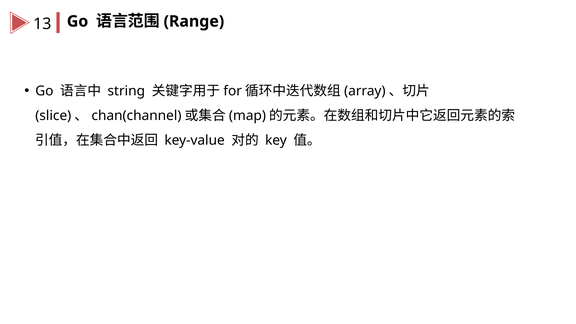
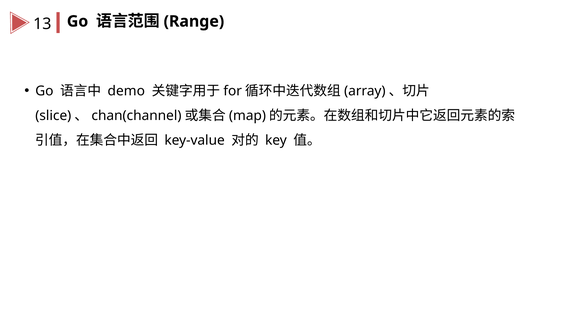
string: string -> demo
